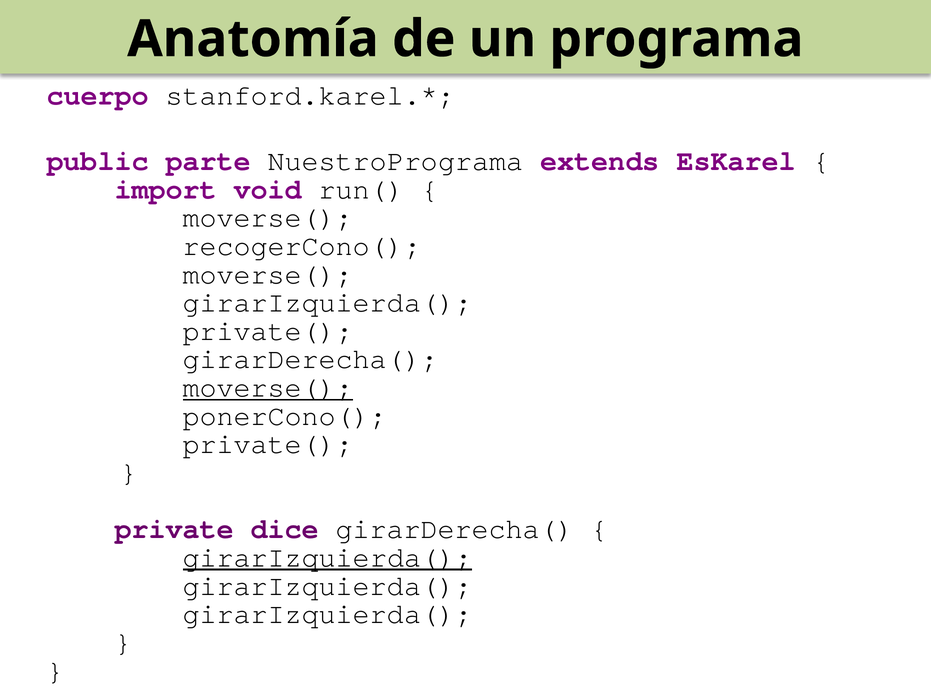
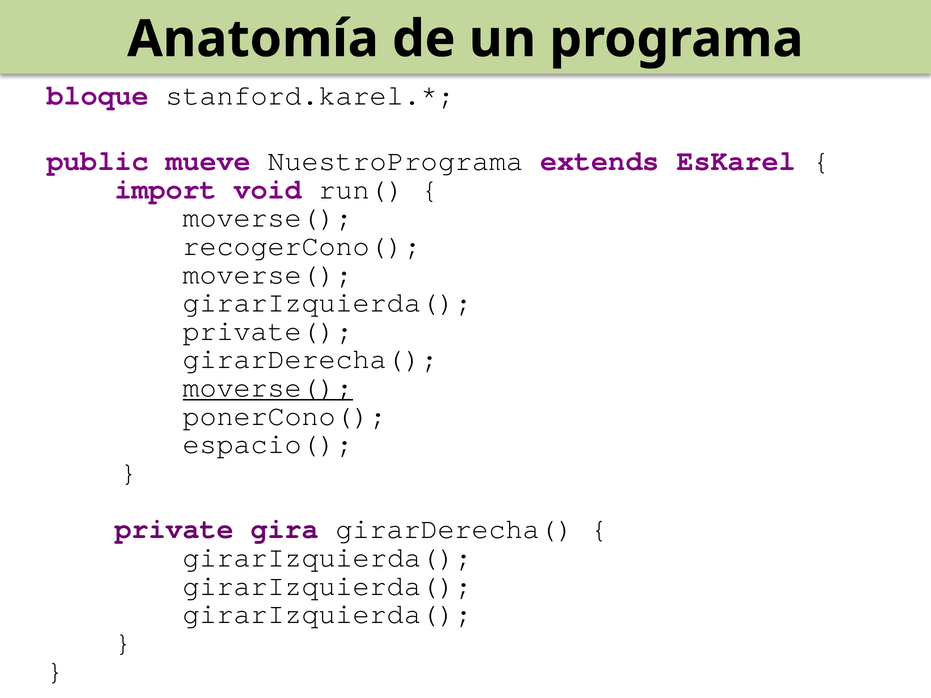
cuerpo: cuerpo -> bloque
parte: parte -> mueve
private( at (268, 444): private( -> espacio(
dice: dice -> gira
girarIzquierda( at (327, 558) underline: present -> none
